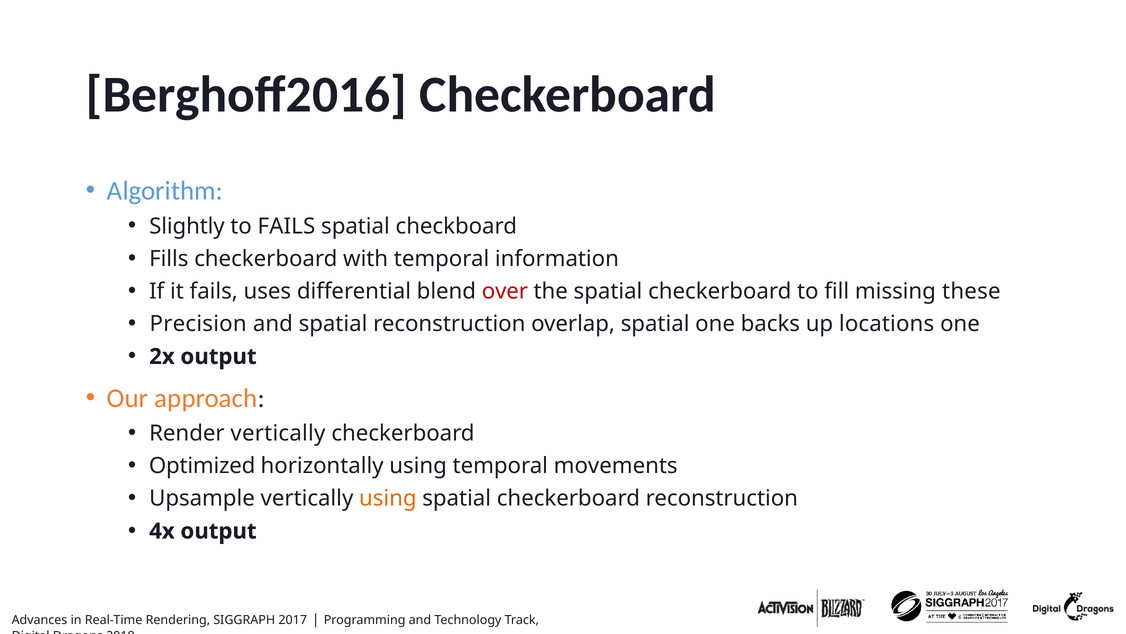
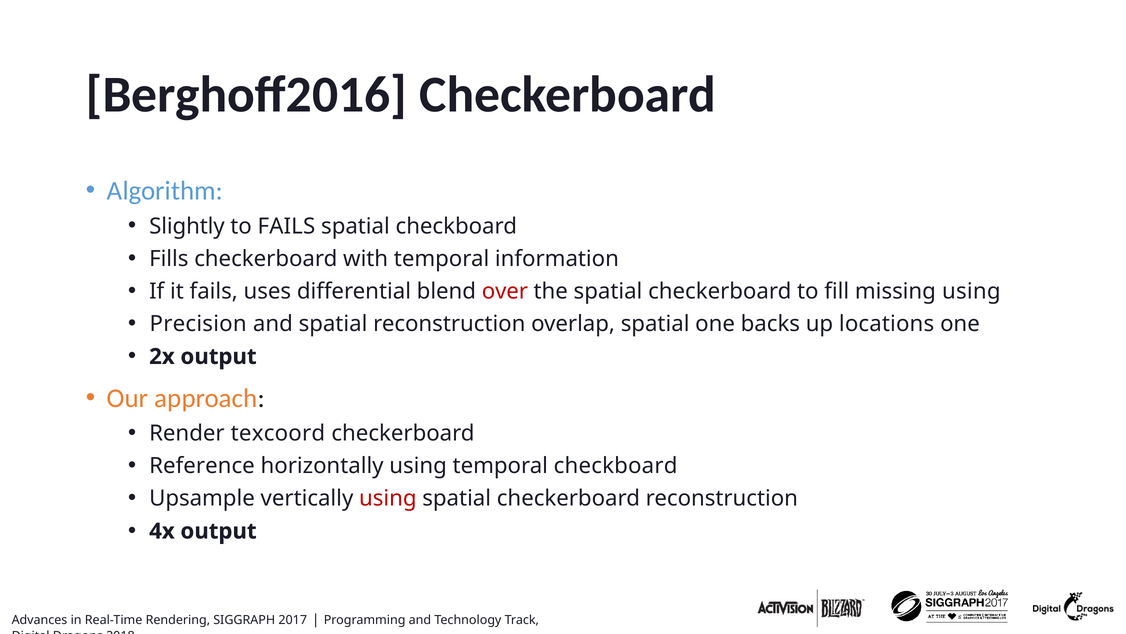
missing these: these -> using
Render vertically: vertically -> texcoord
Optimized: Optimized -> Reference
temporal movements: movements -> checkboard
using at (388, 498) colour: orange -> red
